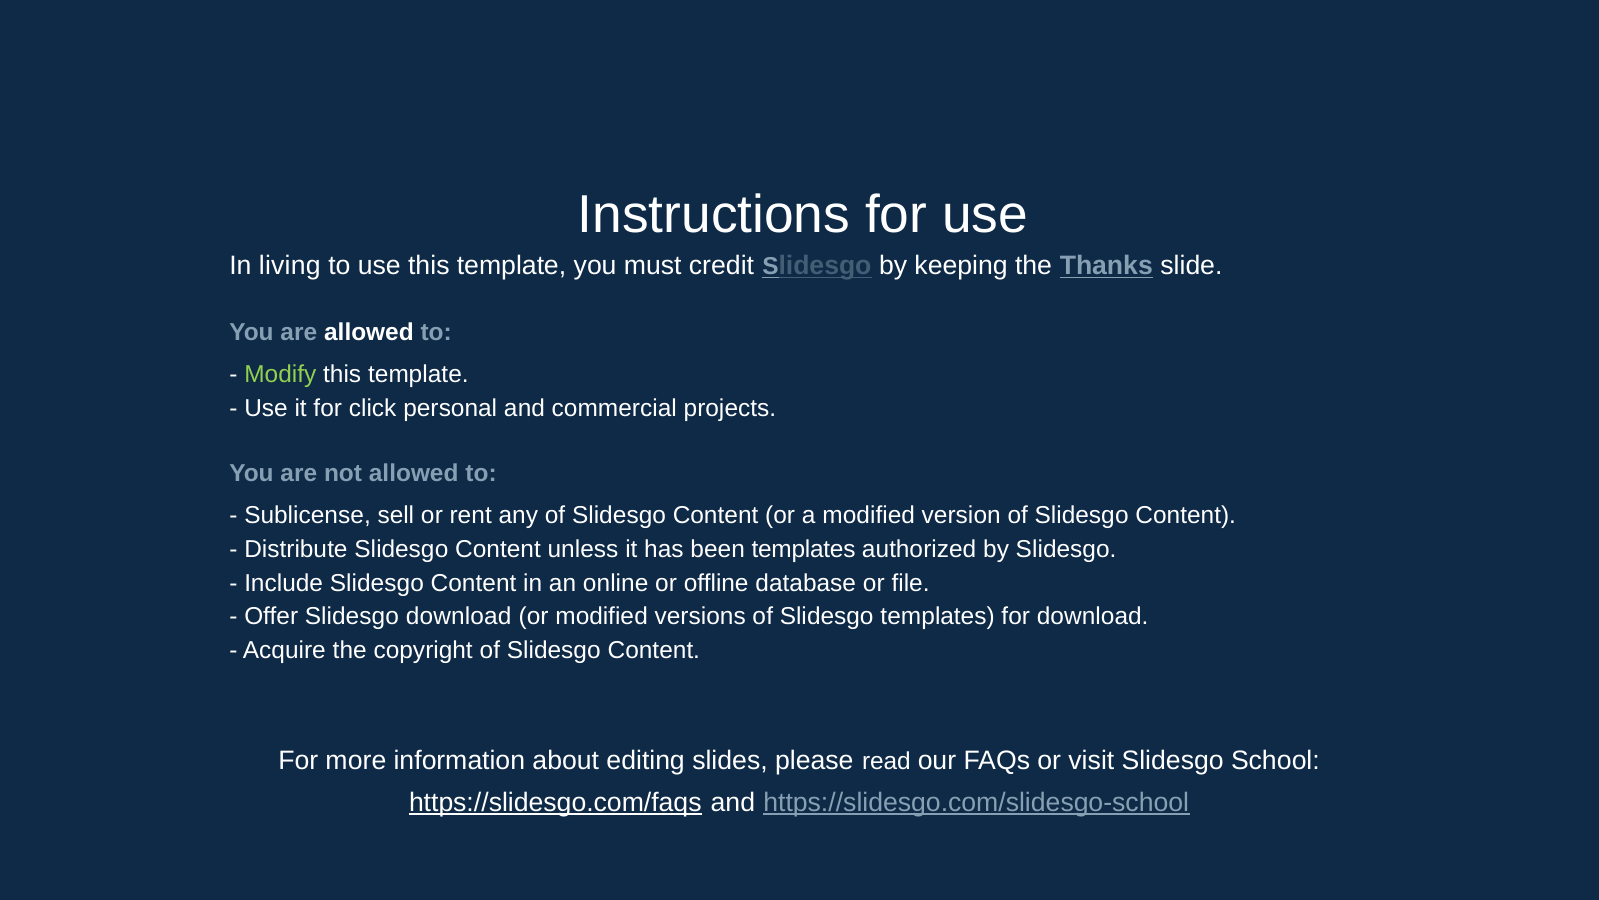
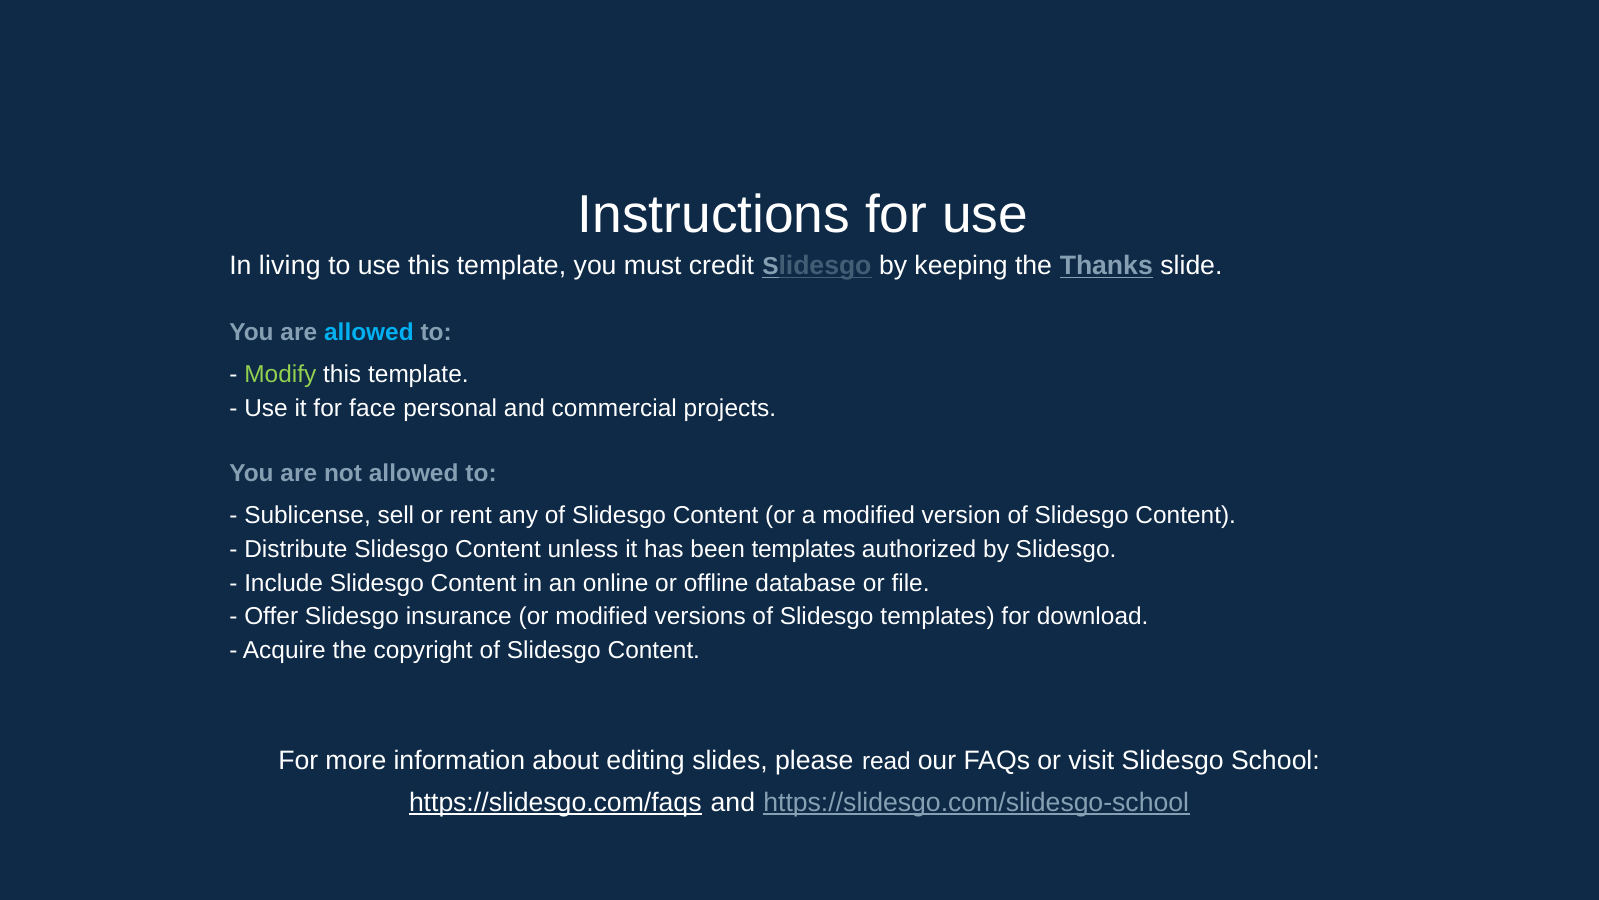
allowed at (369, 332) colour: white -> light blue
click: click -> face
Slidesgo download: download -> insurance
